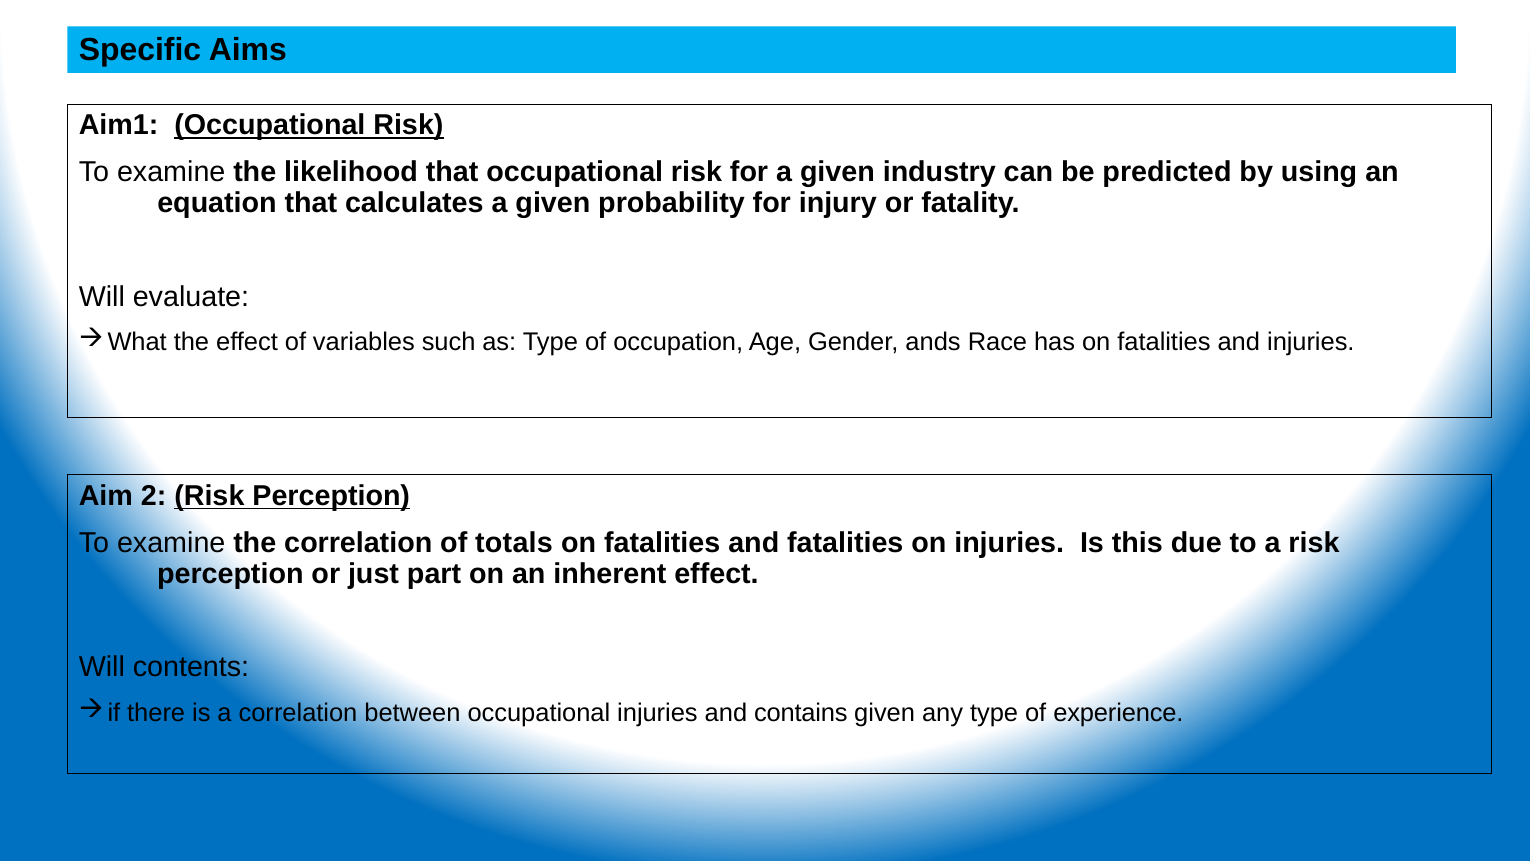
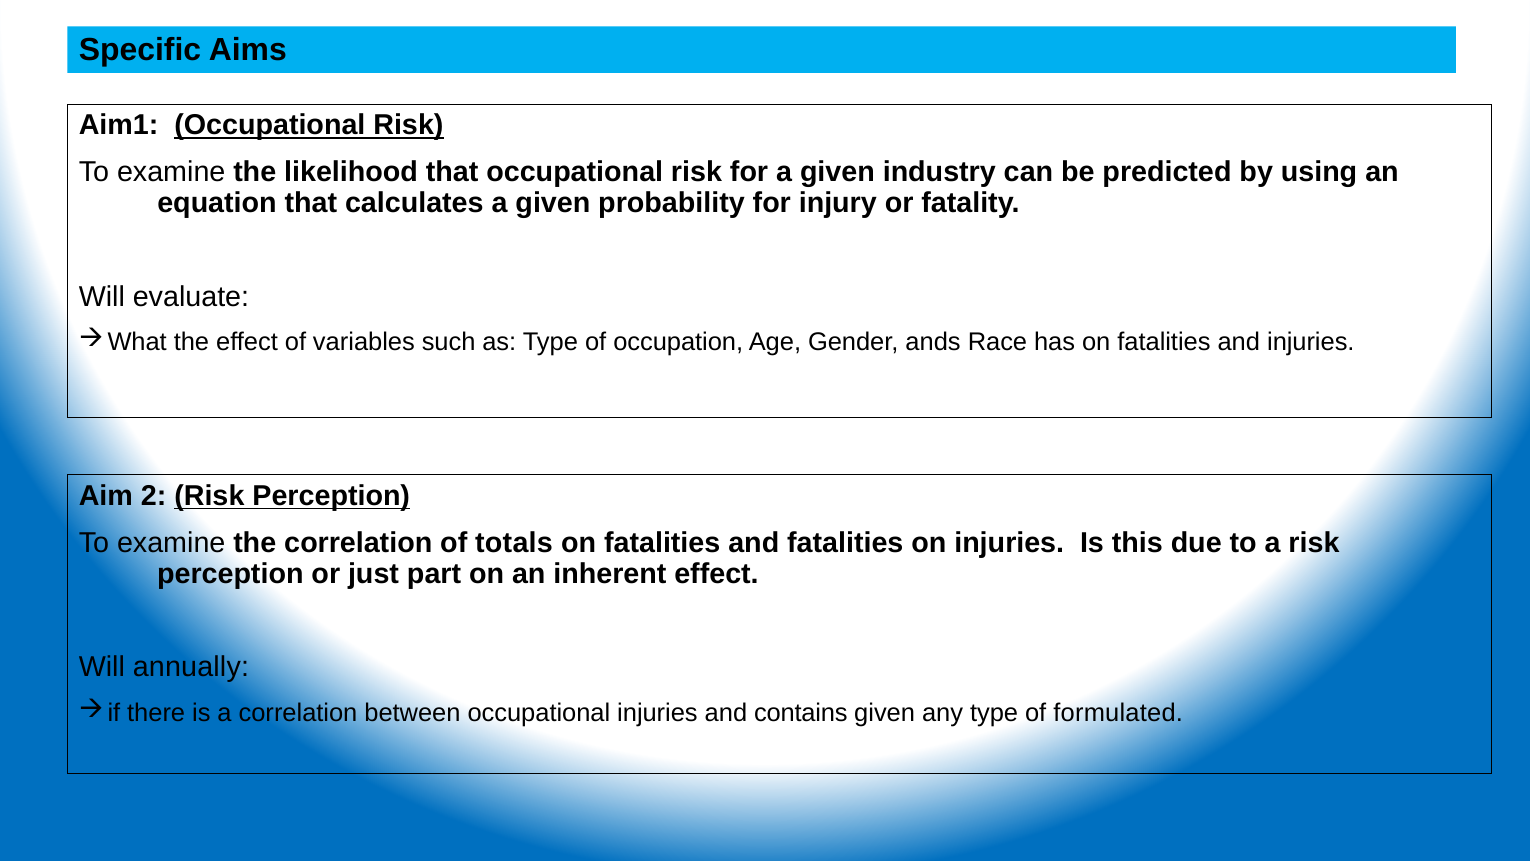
contents: contents -> annually
experience: experience -> formulated
